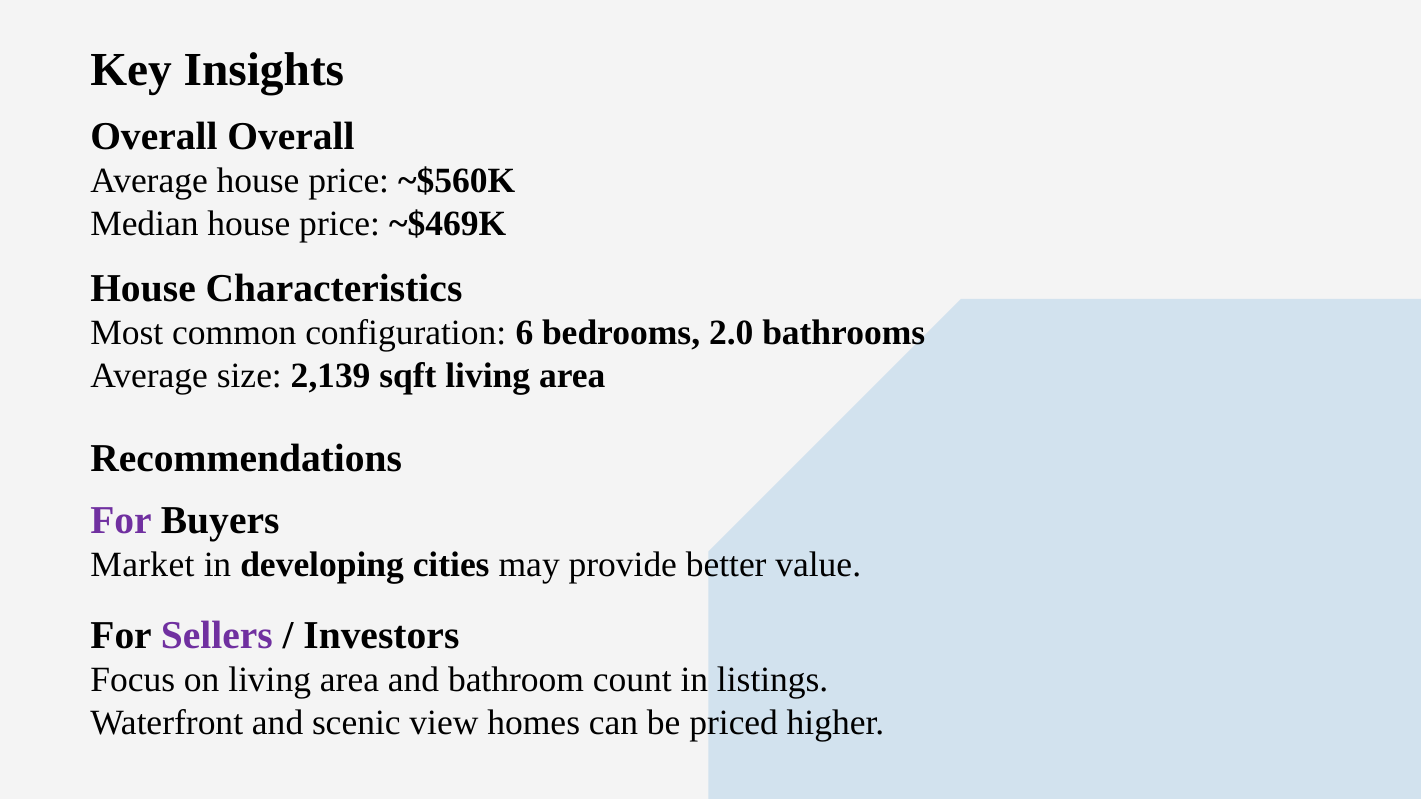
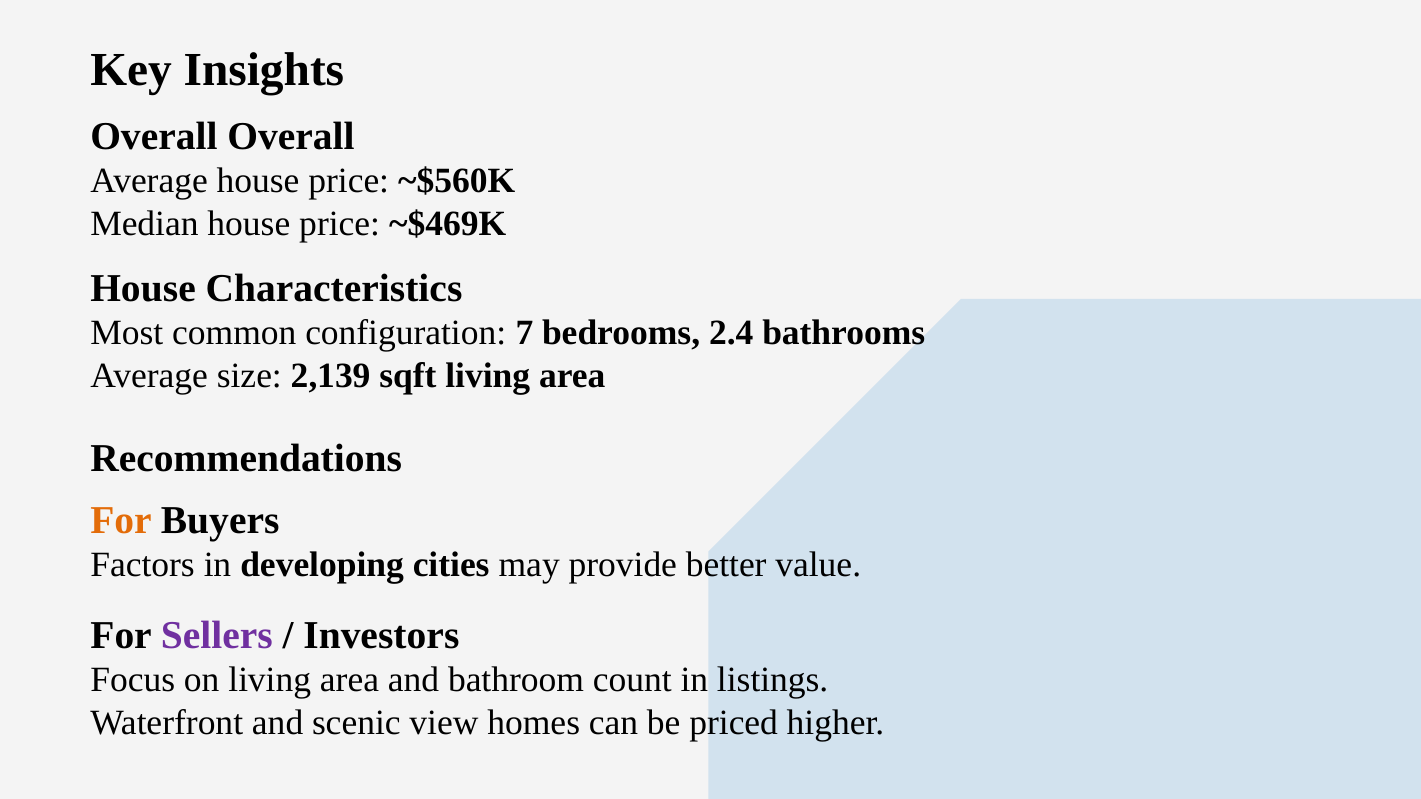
6: 6 -> 7
2.0: 2.0 -> 2.4
For at (121, 521) colour: purple -> orange
Market: Market -> Factors
